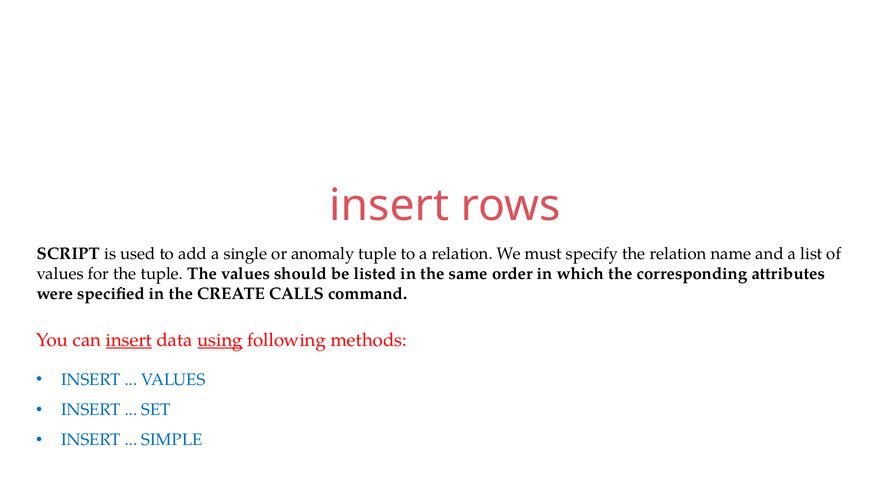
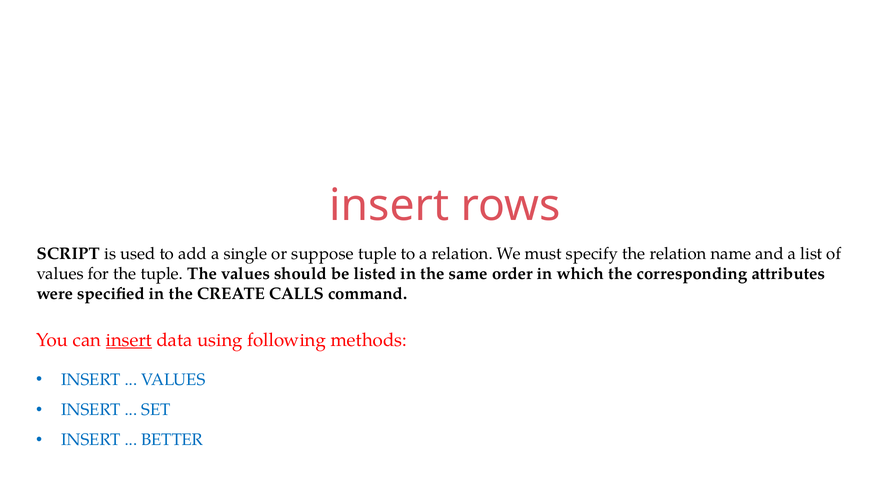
anomaly: anomaly -> suppose
using underline: present -> none
SIMPLE: SIMPLE -> BETTER
